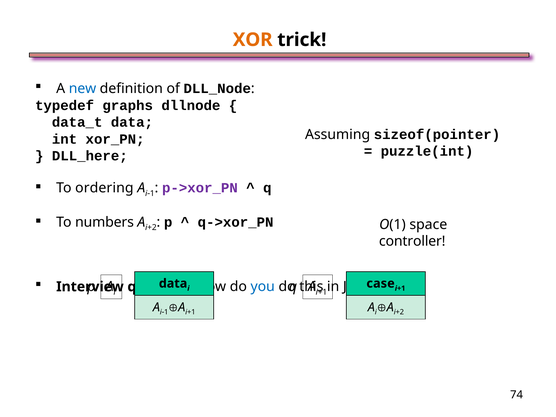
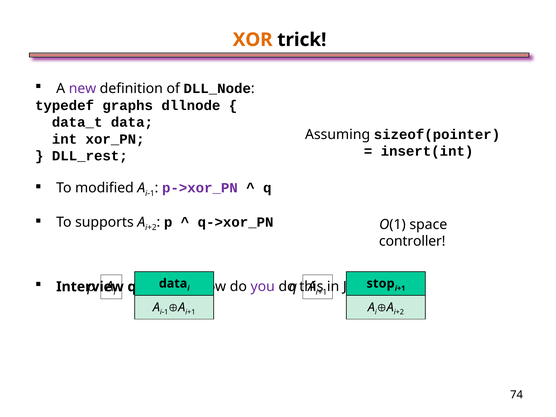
new colour: blue -> purple
puzzle(int: puzzle(int -> insert(int
DLL_here: DLL_here -> DLL_rest
ordering: ordering -> modified
numbers: numbers -> supports
you colour: blue -> purple
case: case -> stop
